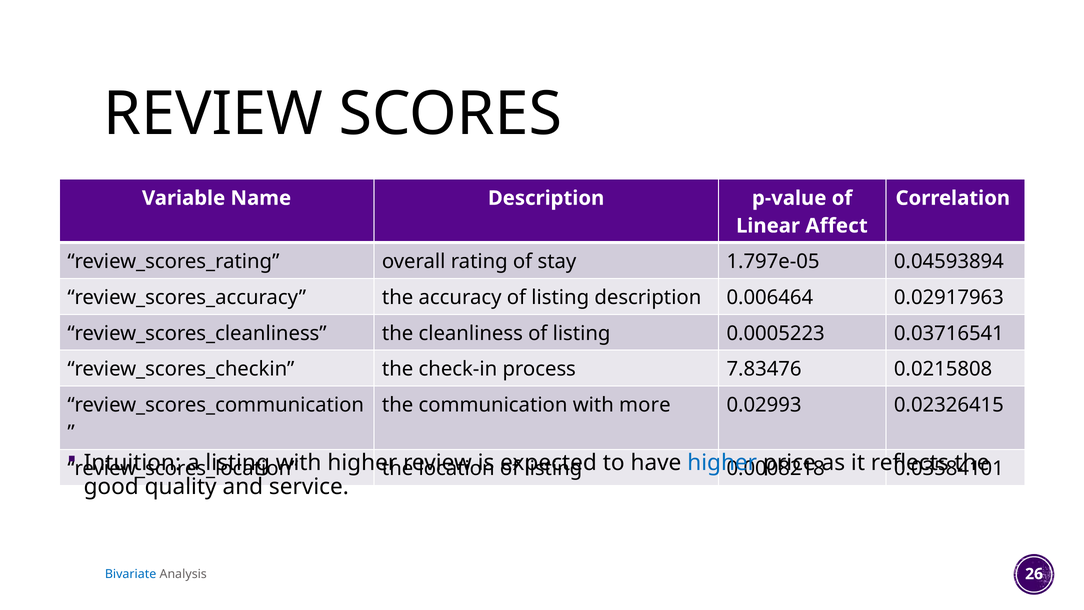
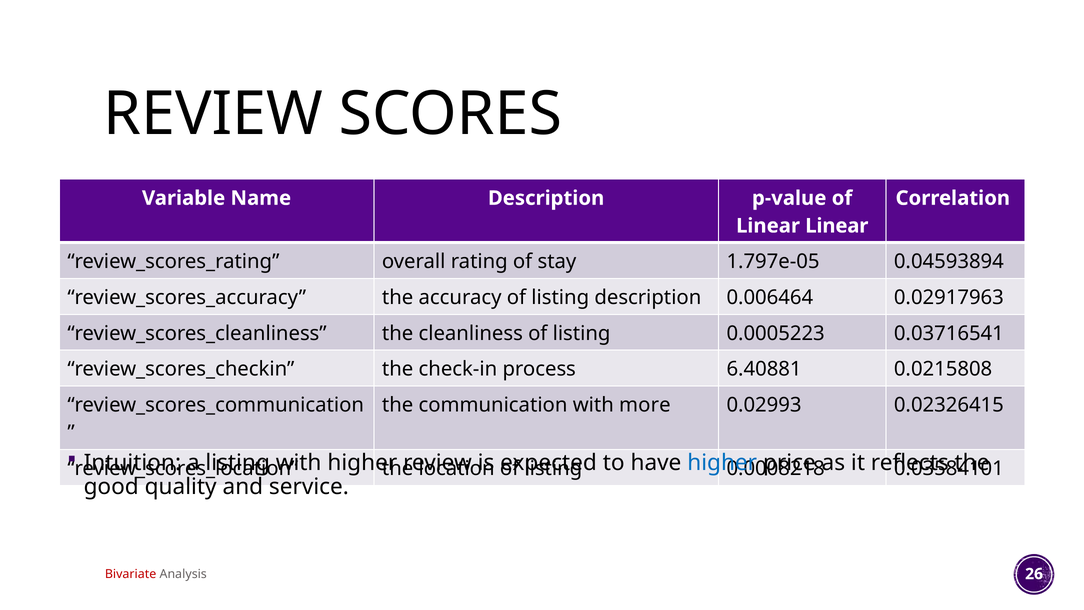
Linear Affect: Affect -> Linear
7.83476: 7.83476 -> 6.40881
Bivariate colour: blue -> red
